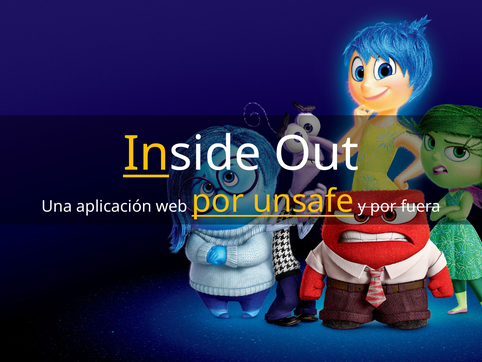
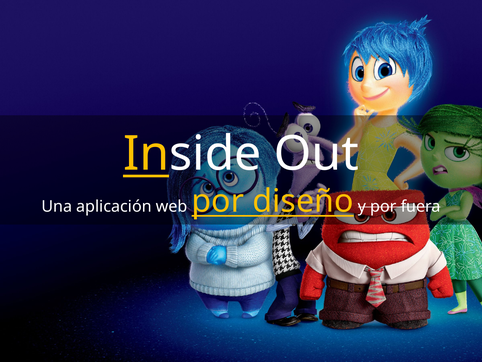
unsafe: unsafe -> diseño
